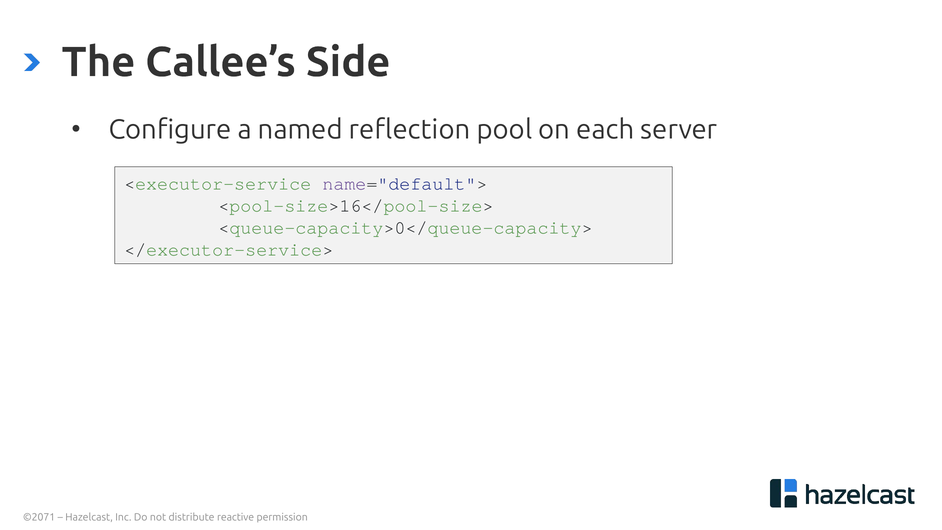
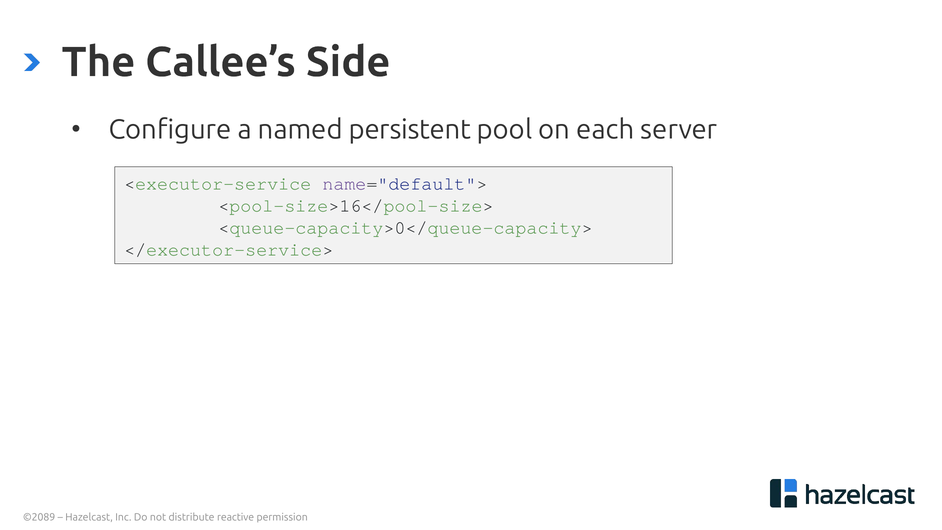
reflection: reflection -> persistent
©2071: ©2071 -> ©2089
